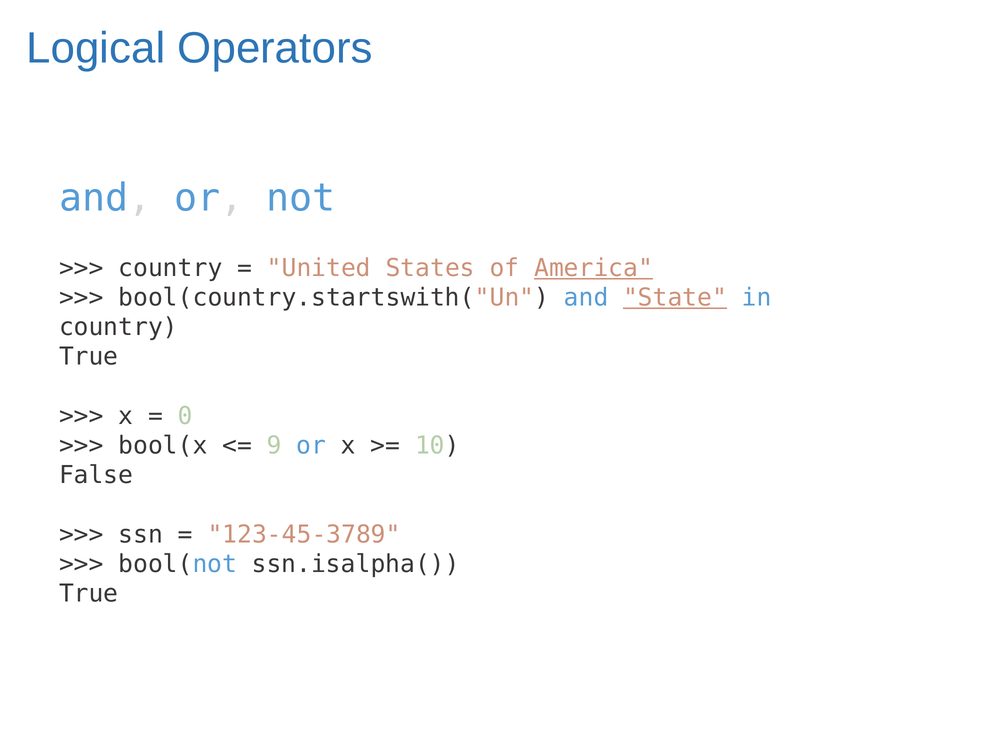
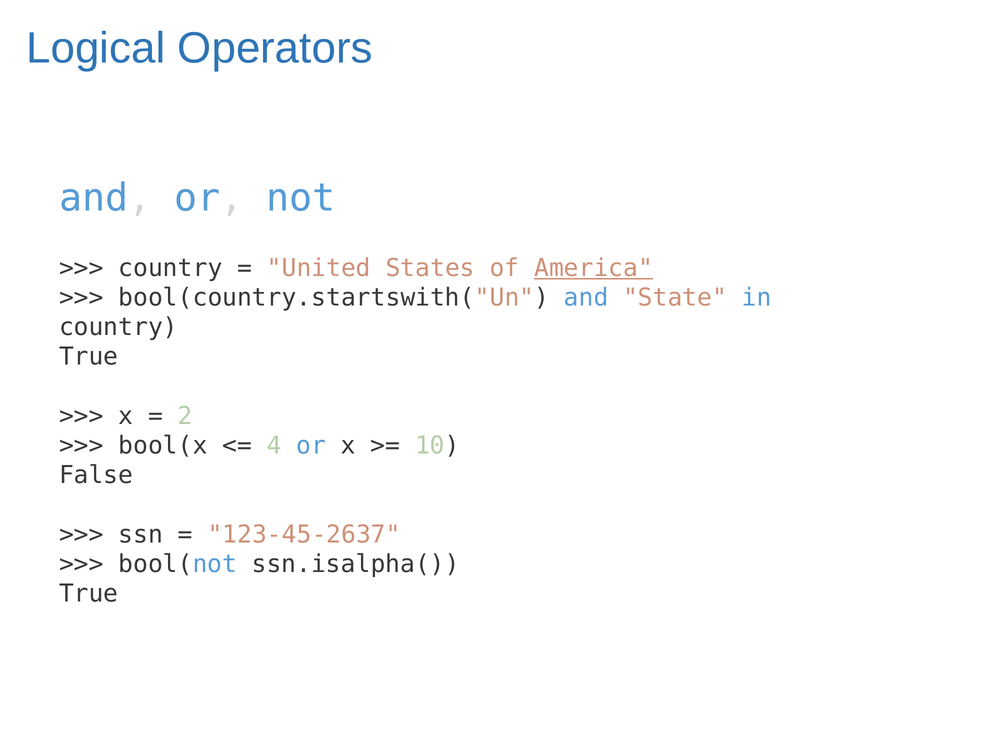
State underline: present -> none
0: 0 -> 2
9: 9 -> 4
123-45-3789: 123-45-3789 -> 123-45-2637
